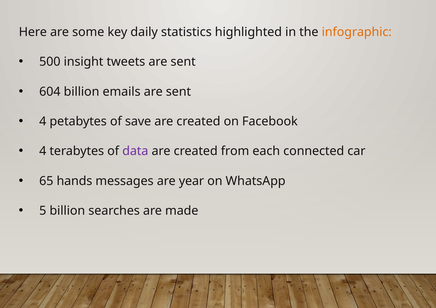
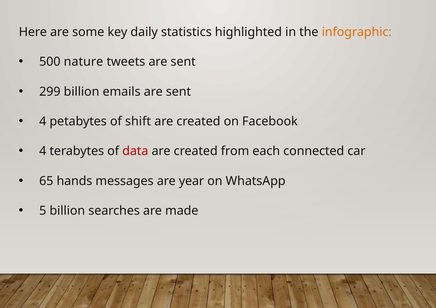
insight: insight -> nature
604: 604 -> 299
save: save -> shift
data colour: purple -> red
